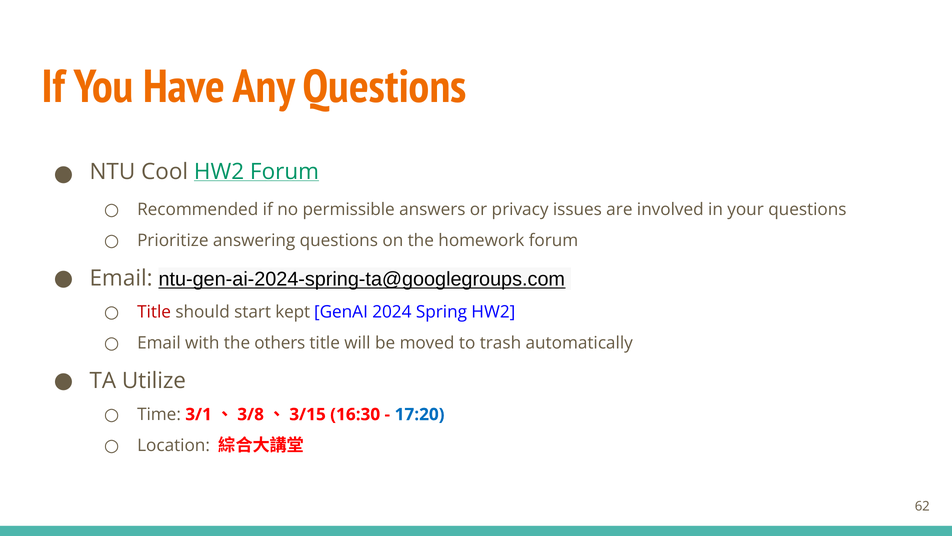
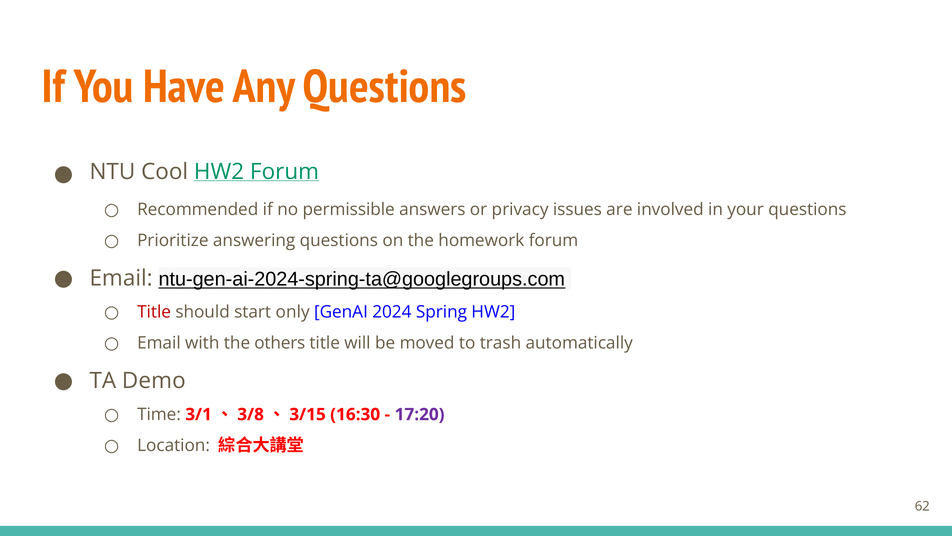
kept: kept -> only
Utilize: Utilize -> Demo
17:20 colour: blue -> purple
